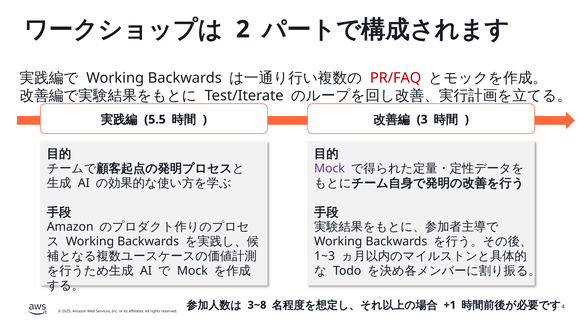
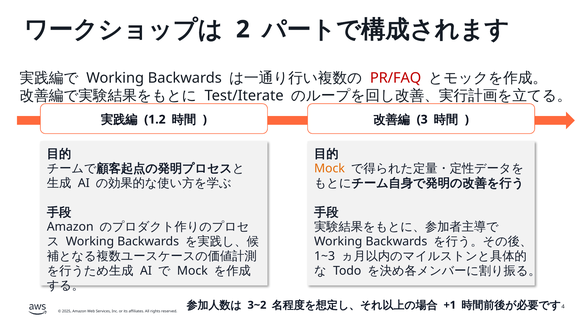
5.5: 5.5 -> 1.2
Mock at (329, 168) colour: purple -> orange
3~8: 3~8 -> 3~2
